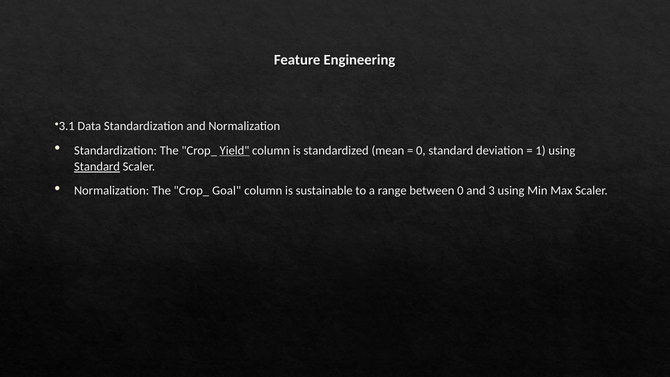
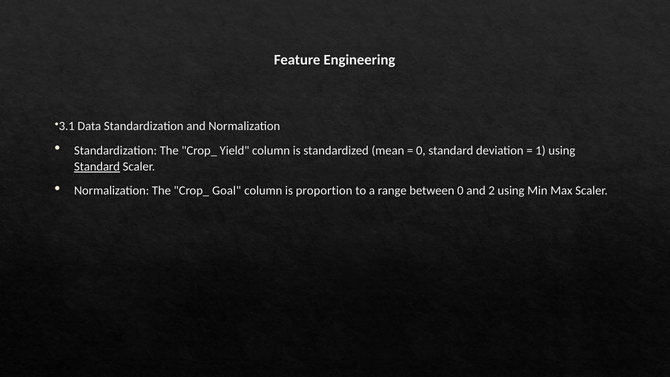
Yield underline: present -> none
sustainable: sustainable -> proportion
3: 3 -> 2
